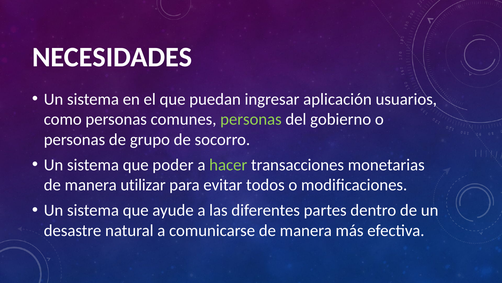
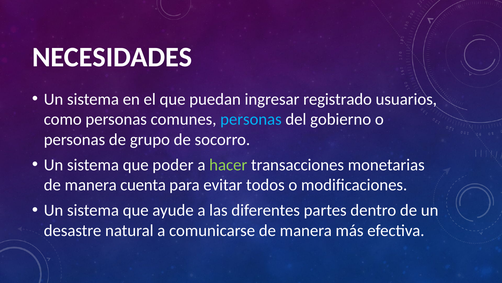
aplicación: aplicación -> registrado
personas at (251, 119) colour: light green -> light blue
utilizar: utilizar -> cuenta
